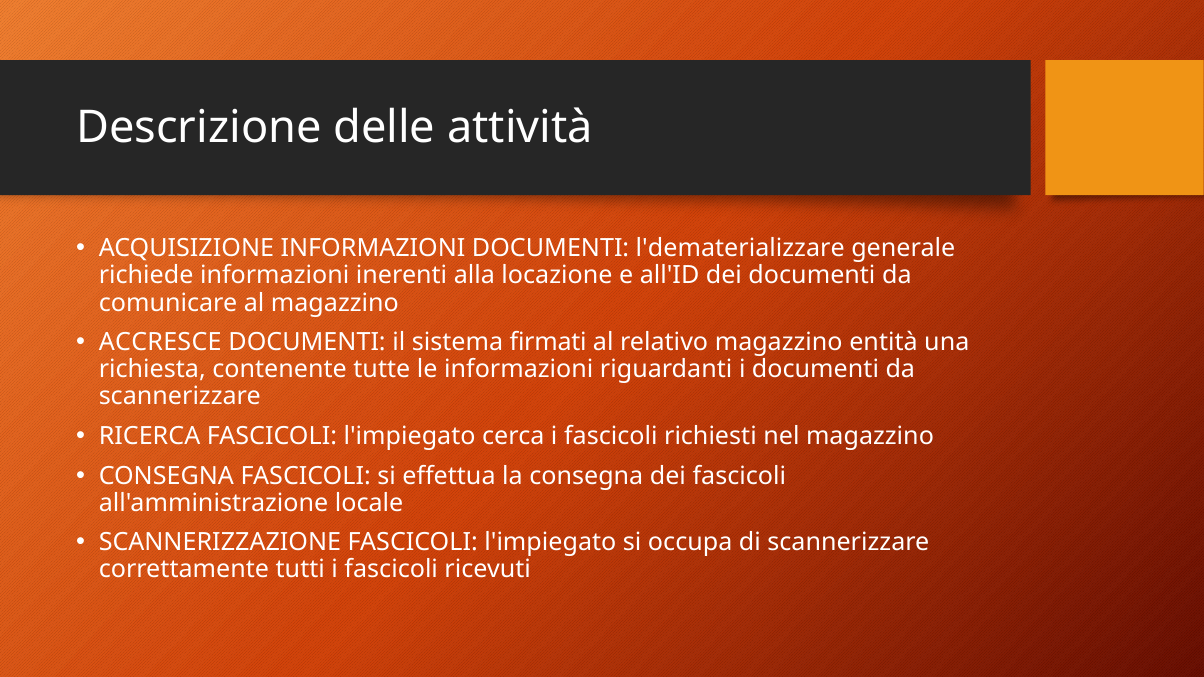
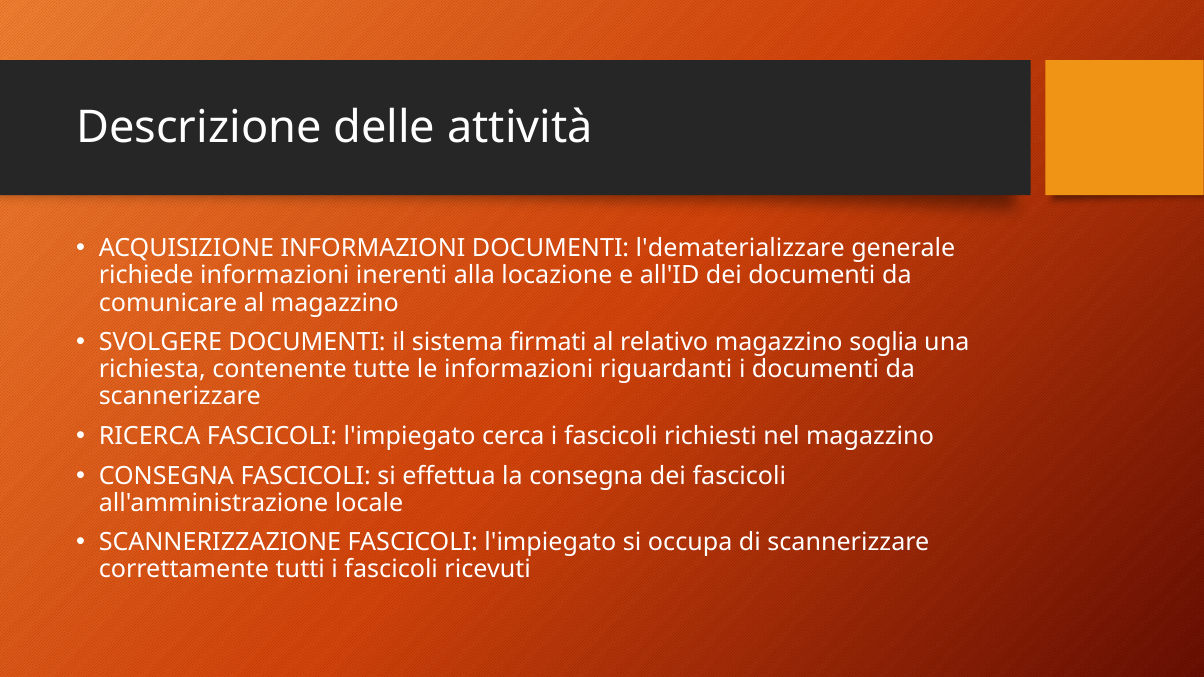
ACCRESCE: ACCRESCE -> SVOLGERE
entità: entità -> soglia
